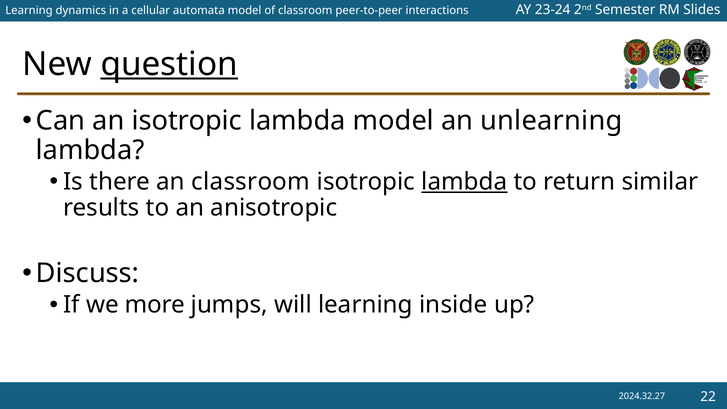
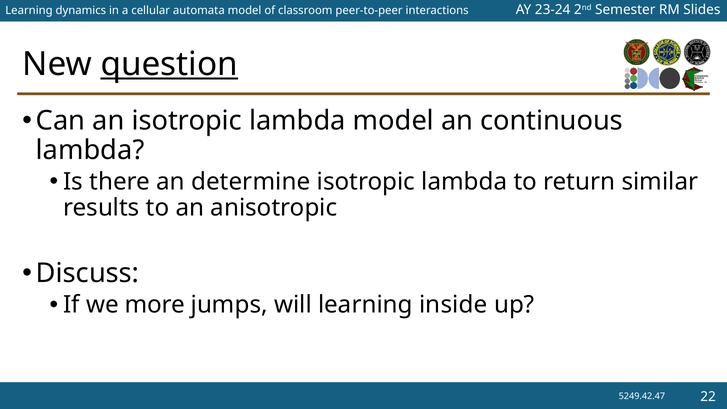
unlearning: unlearning -> continuous
an classroom: classroom -> determine
lambda at (464, 182) underline: present -> none
2024.32.27: 2024.32.27 -> 5249.42.47
